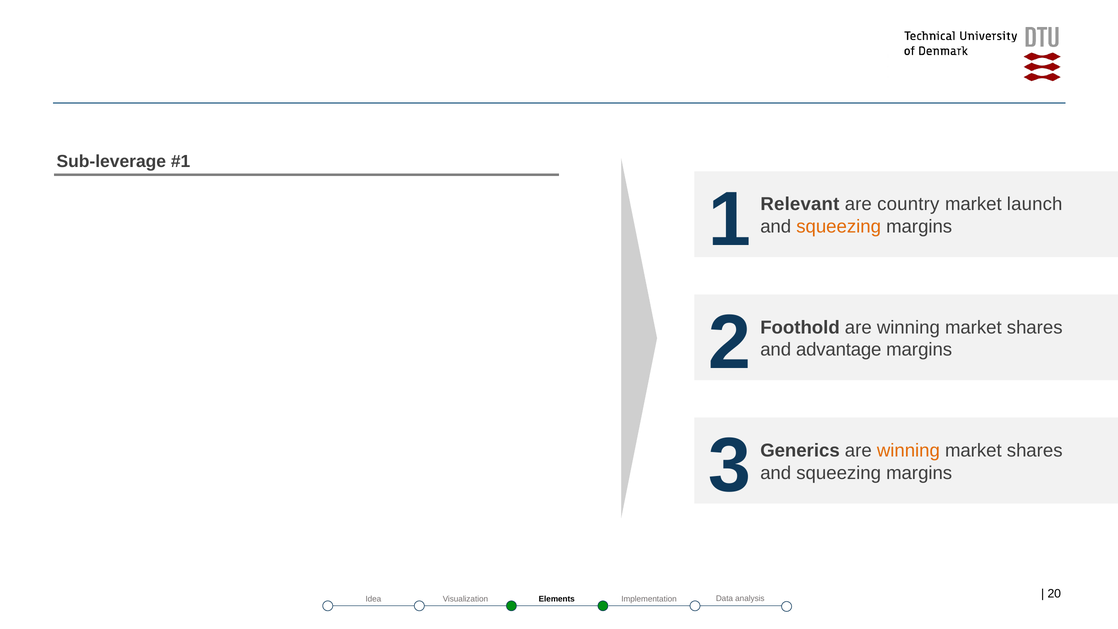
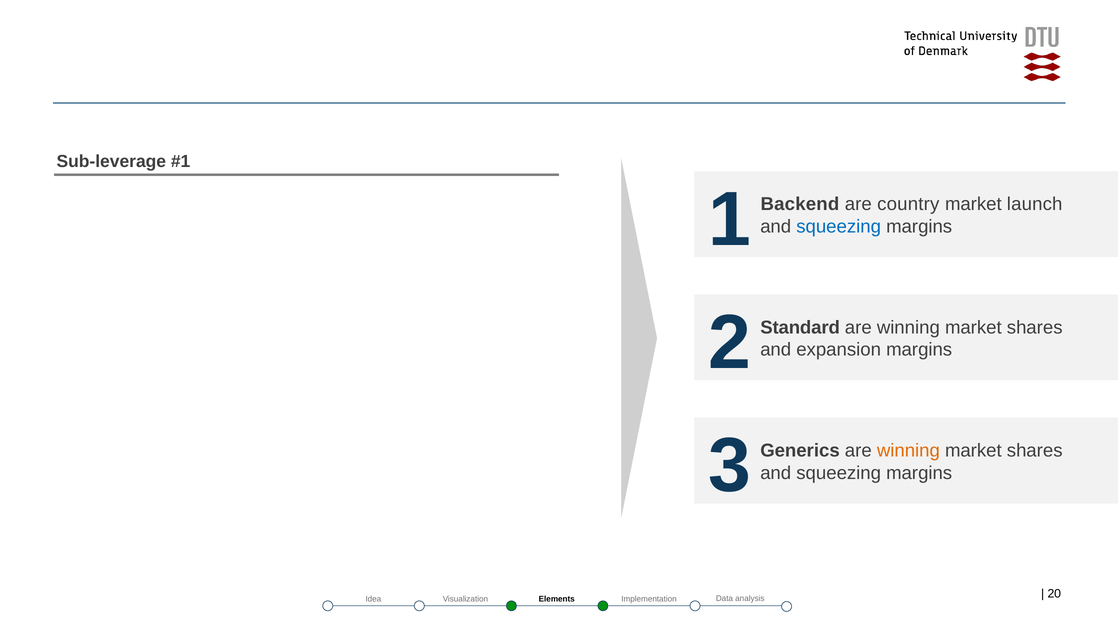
Relevant: Relevant -> Backend
squeezing at (839, 227) colour: orange -> blue
Foothold: Foothold -> Standard
advantage: advantage -> expansion
